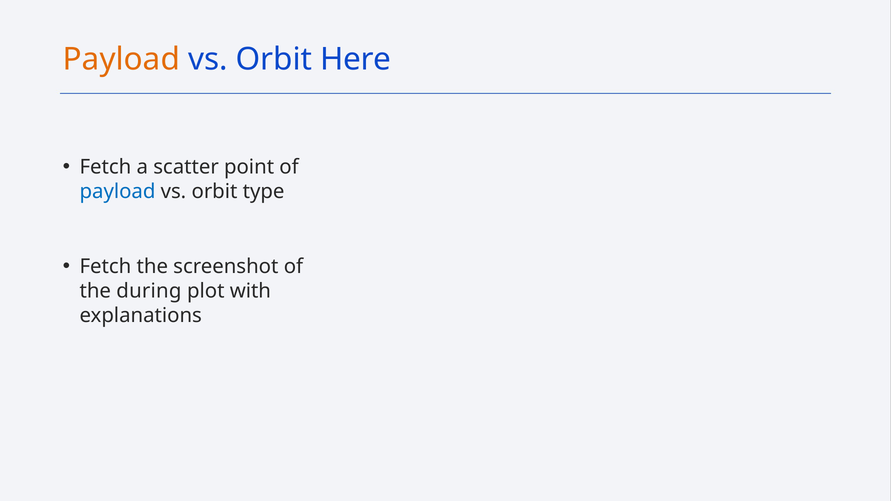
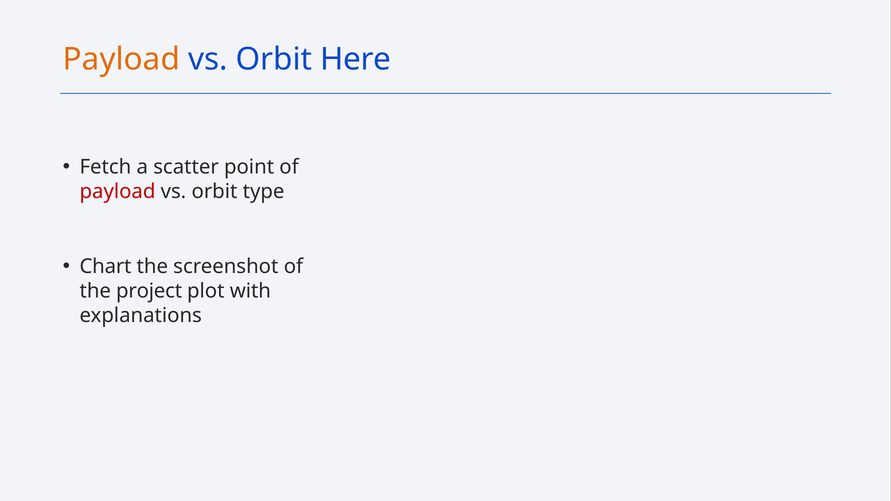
payload at (118, 192) colour: blue -> red
Fetch at (105, 267): Fetch -> Chart
during: during -> project
